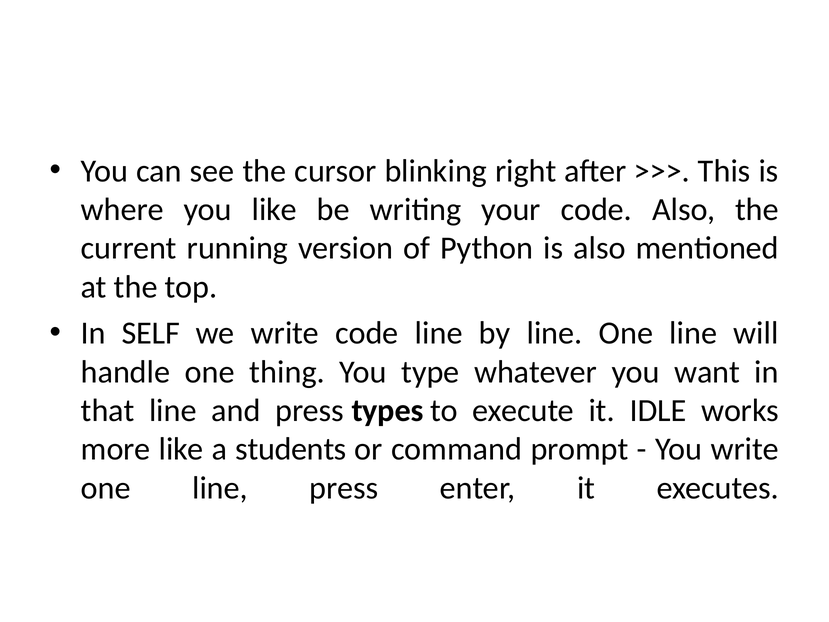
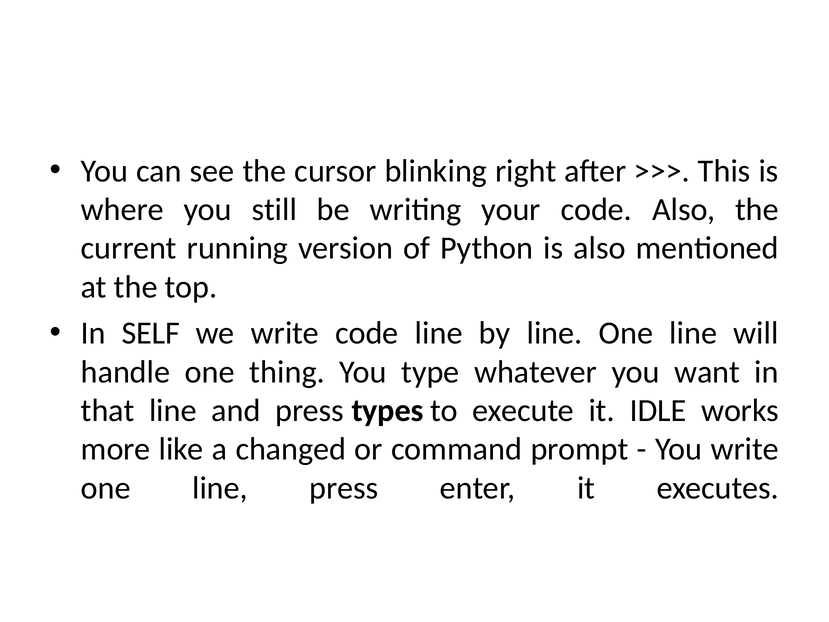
you like: like -> still
students: students -> changed
